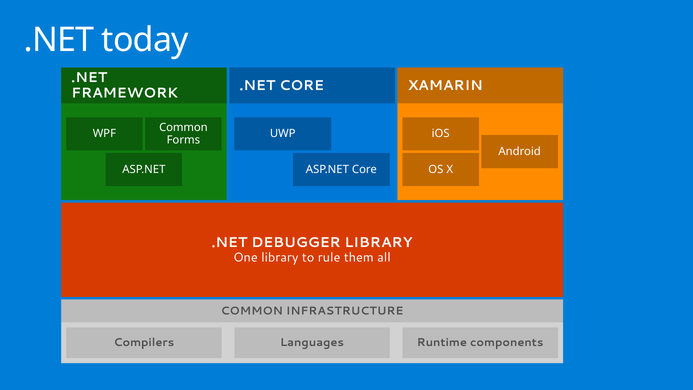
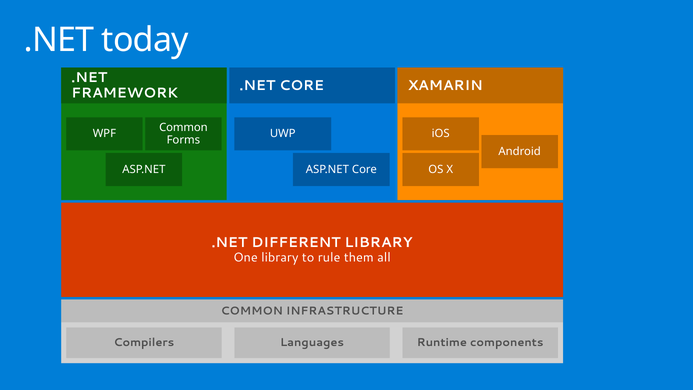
DEBUGGER: DEBUGGER -> DIFFERENT
